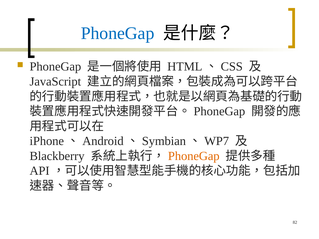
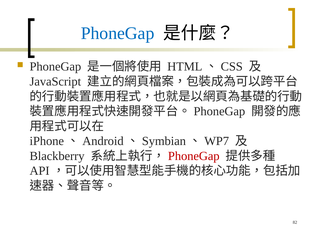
PhoneGap at (194, 156) colour: orange -> red
